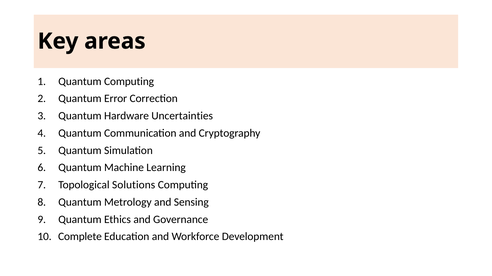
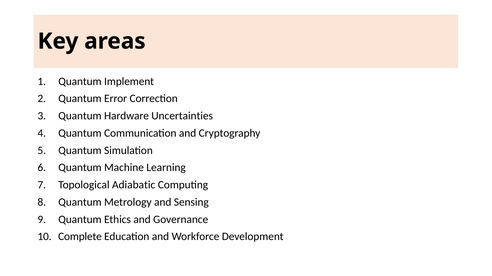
Quantum Computing: Computing -> Implement
Solutions: Solutions -> Adiabatic
